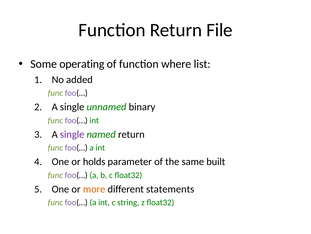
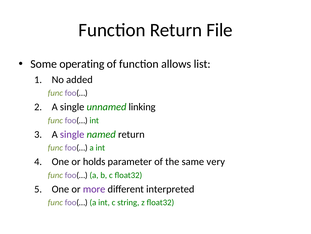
where: where -> allows
binary: binary -> linking
built: built -> very
more colour: orange -> purple
statements: statements -> interpreted
